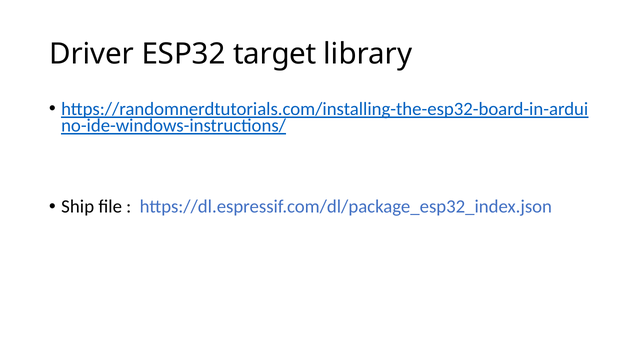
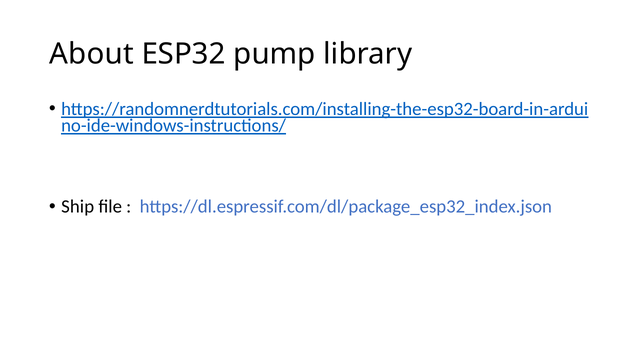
Driver: Driver -> About
target: target -> pump
